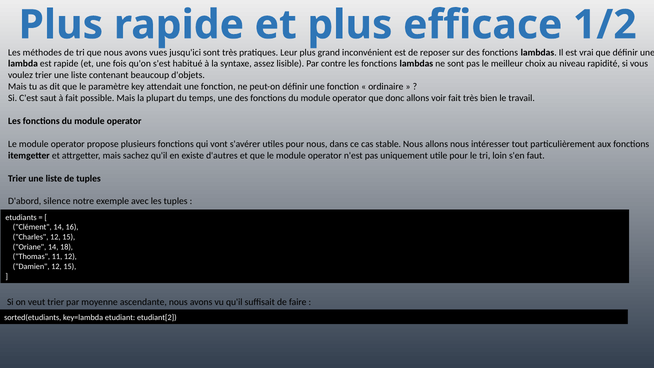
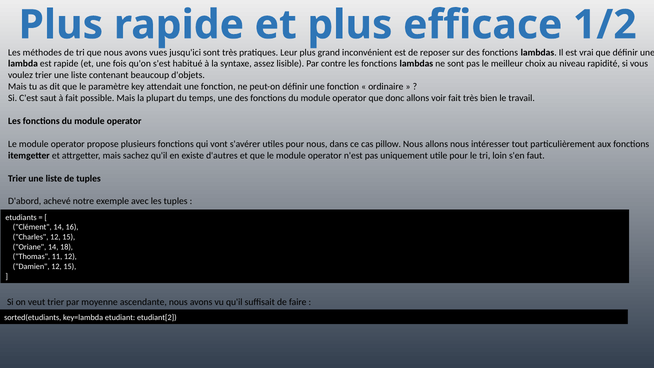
stable: stable -> pillow
silence: silence -> achevé
